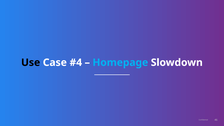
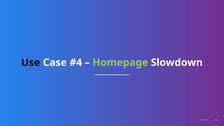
Homepage colour: light blue -> light green
